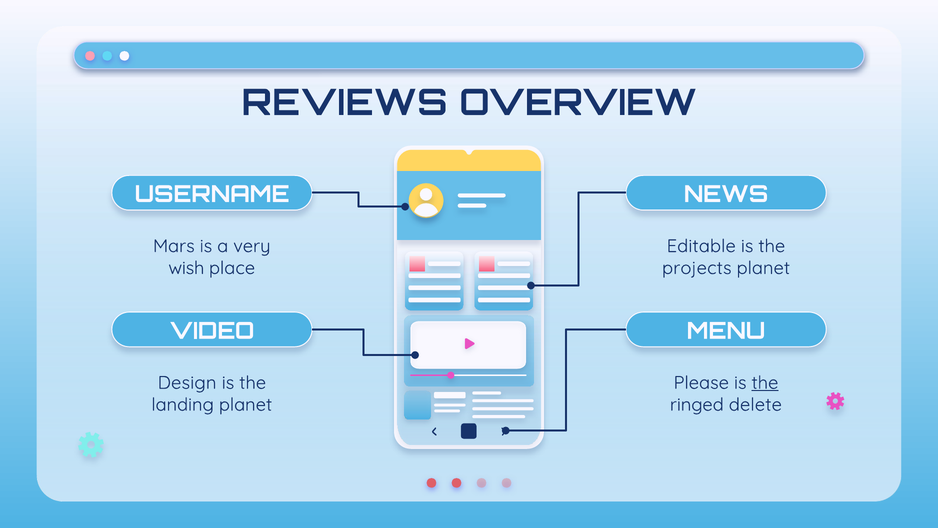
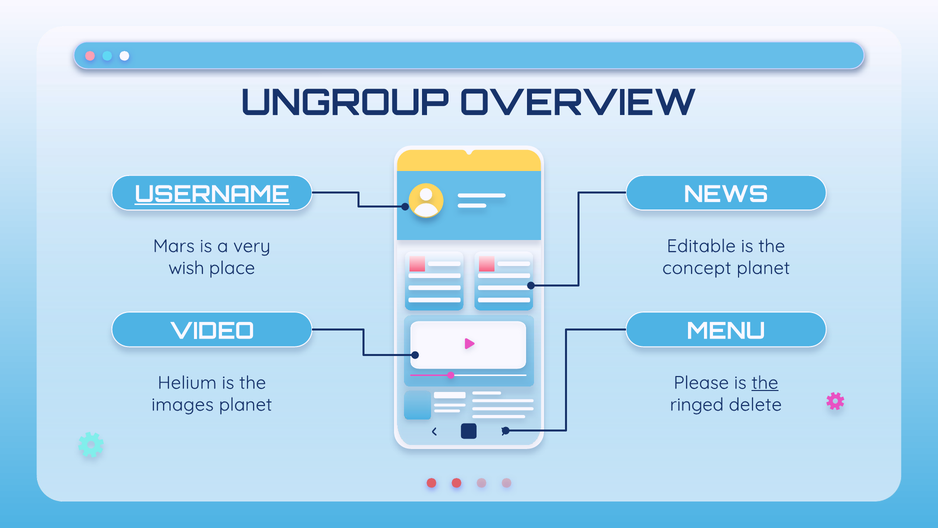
REVIEWS: REVIEWS -> UNGROUP
USERNAME underline: none -> present
projects: projects -> concept
Design: Design -> Helium
landing: landing -> images
